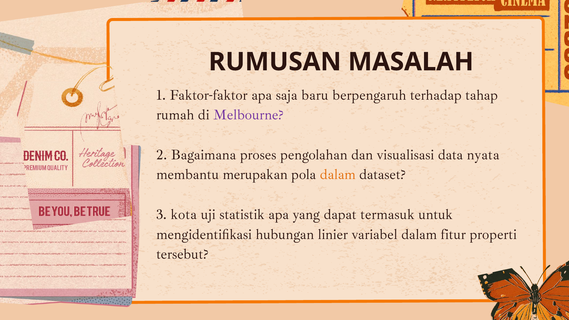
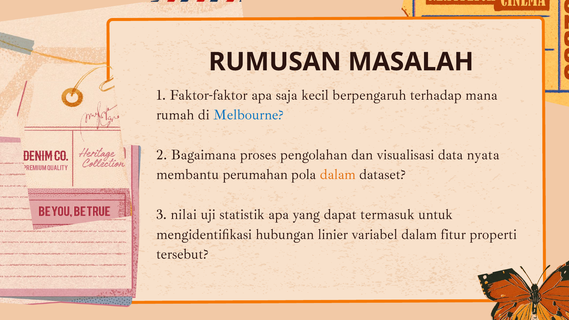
baru: baru -> kecil
tahap: tahap -> mana
Melbourne colour: purple -> blue
merupakan: merupakan -> perumahan
kota: kota -> nilai
